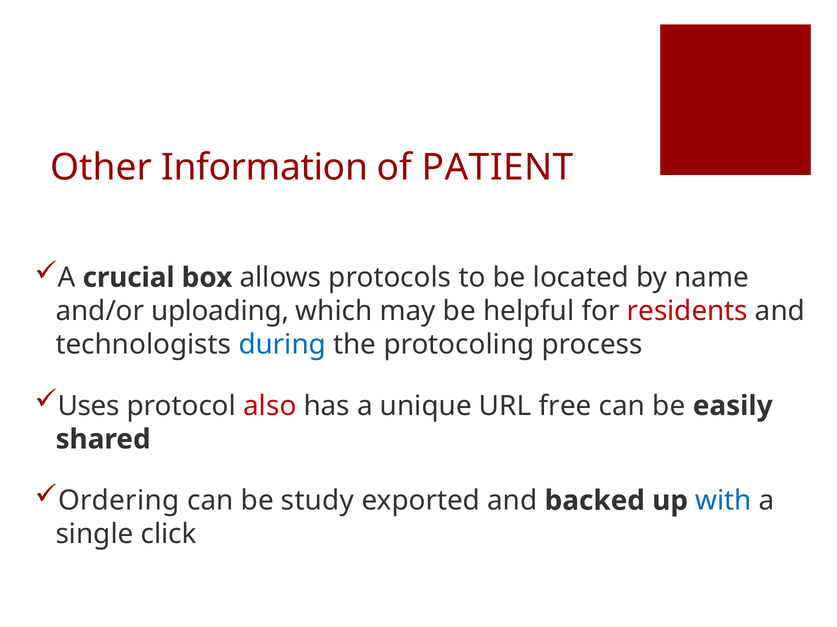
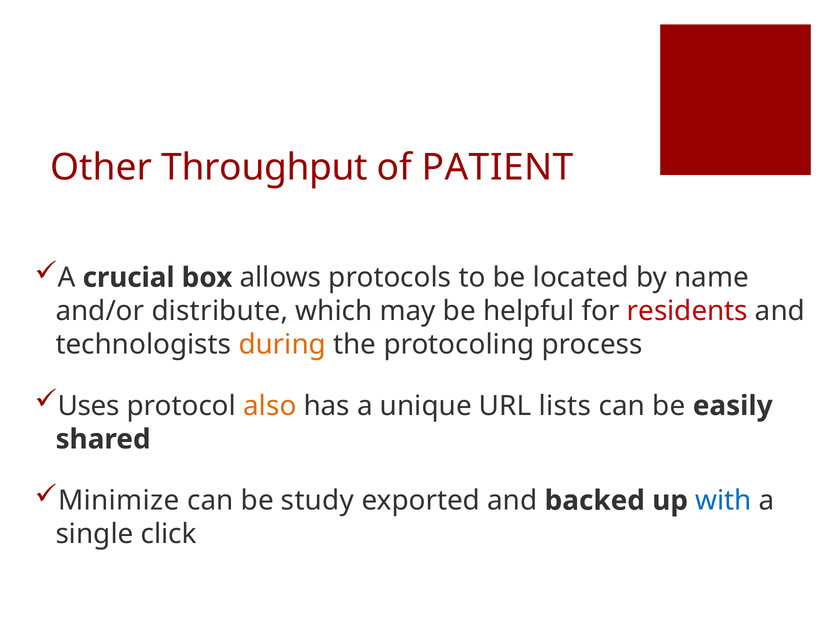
Information: Information -> Throughput
uploading: uploading -> distribute
during colour: blue -> orange
also colour: red -> orange
free: free -> lists
Ordering: Ordering -> Minimize
